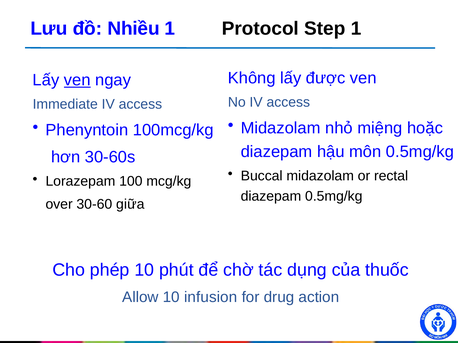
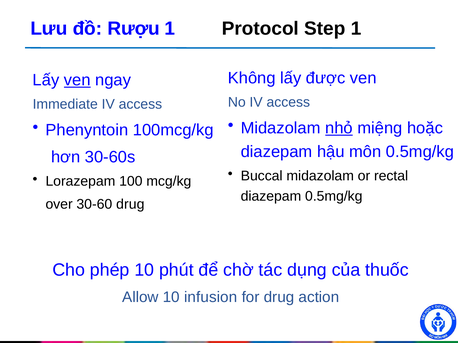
Nhiều: Nhiều -> Rượu
nhỏ underline: none -> present
30-60 giữa: giữa -> drug
